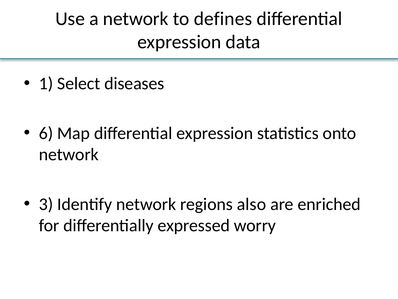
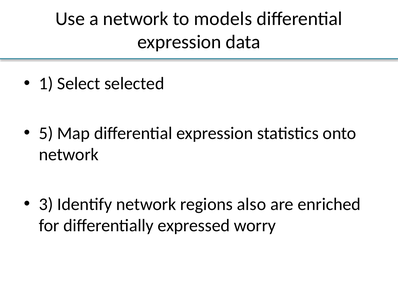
defines: defines -> models
diseases: diseases -> selected
6: 6 -> 5
